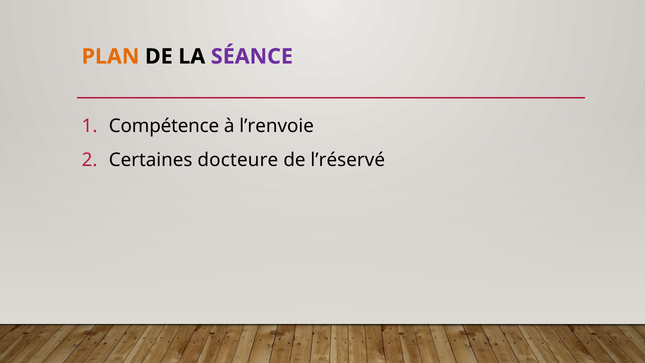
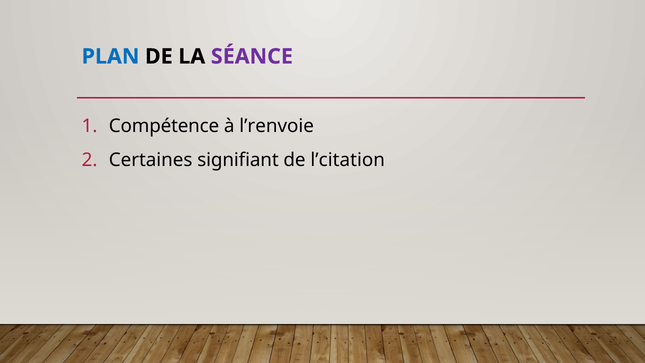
PLAN colour: orange -> blue
docteure: docteure -> signifiant
l’réservé: l’réservé -> l’citation
